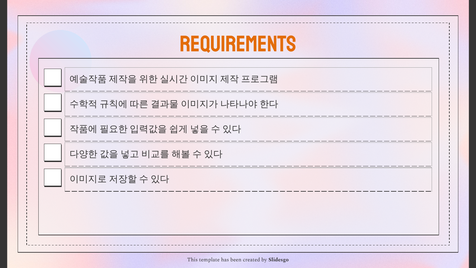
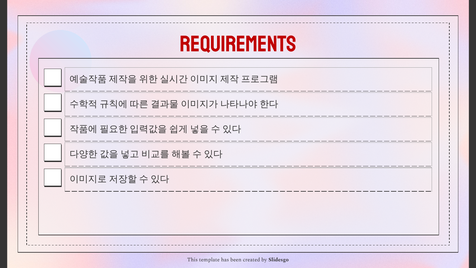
REquireMents colour: orange -> red
